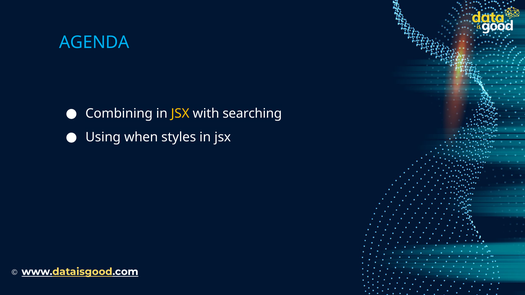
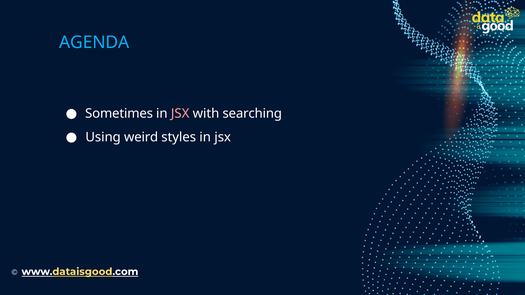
Combining: Combining -> Sometimes
JSX at (180, 114) colour: yellow -> pink
when: when -> weird
